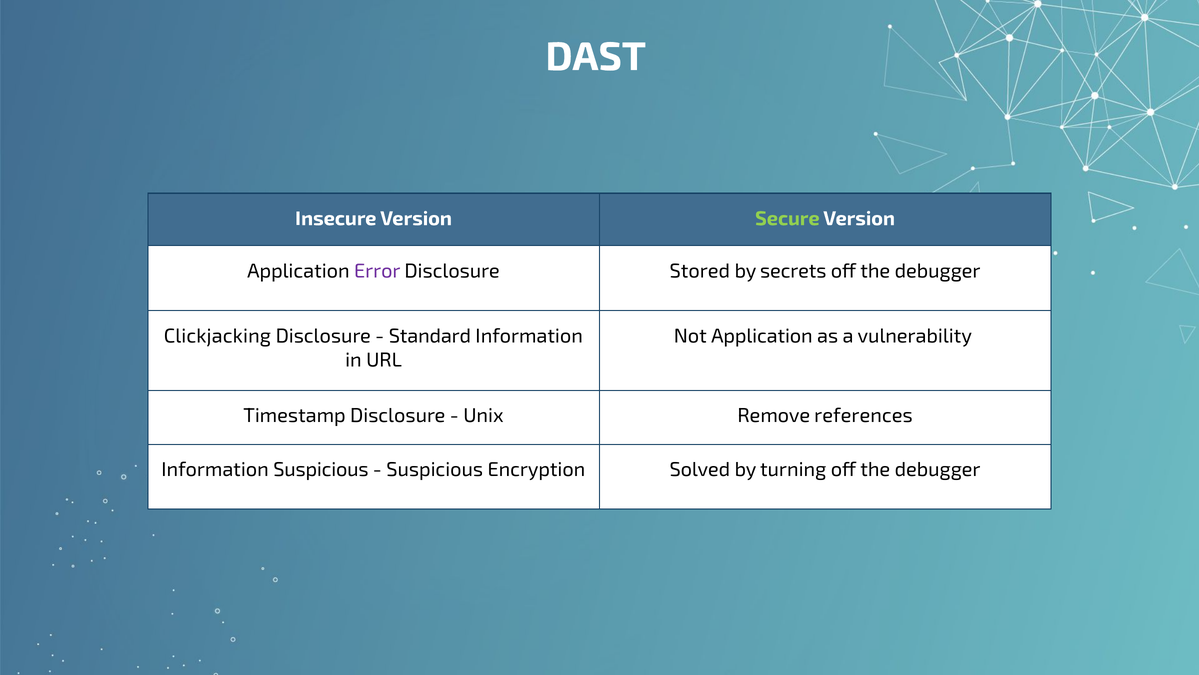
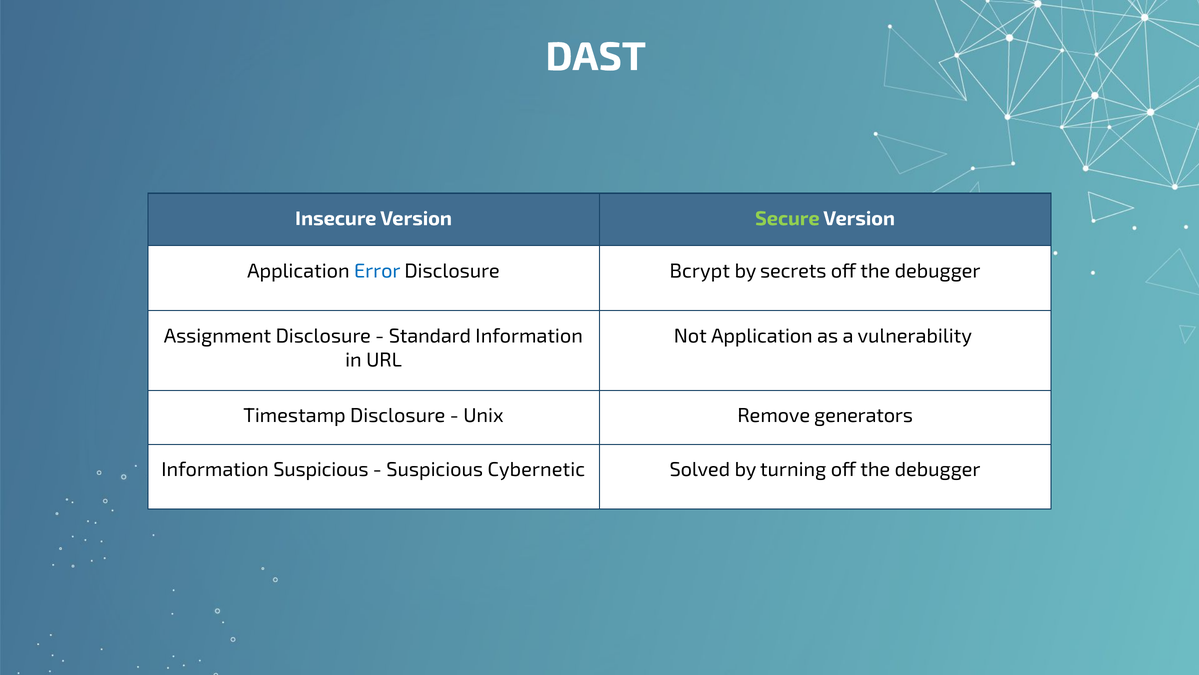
Error colour: purple -> blue
Stored: Stored -> Bcrypt
Clickjacking: Clickjacking -> Assignment
references: references -> generators
Encryption: Encryption -> Cybernetic
